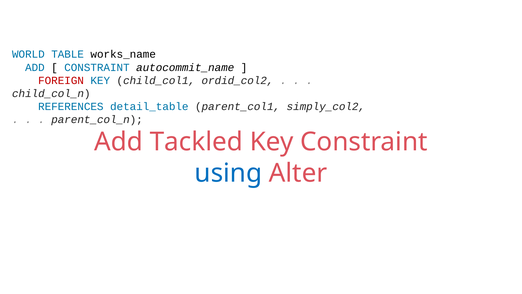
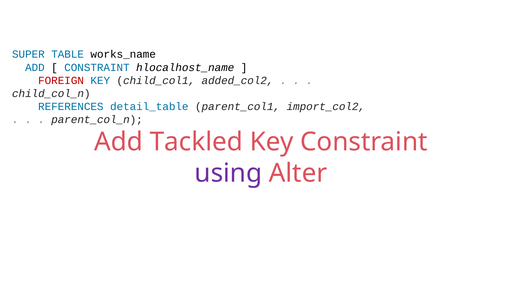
WORLD: WORLD -> SUPER
autocommit_name: autocommit_name -> hlocalhost_name
ordid_col2: ordid_col2 -> added_col2
simply_col2: simply_col2 -> import_col2
using colour: blue -> purple
